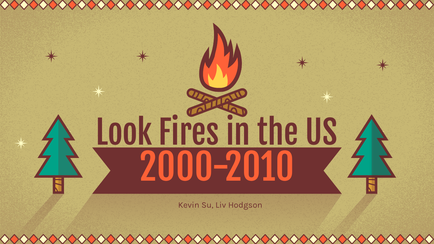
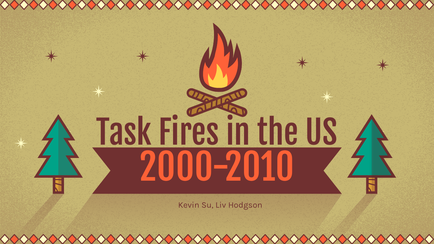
Look: Look -> Task
